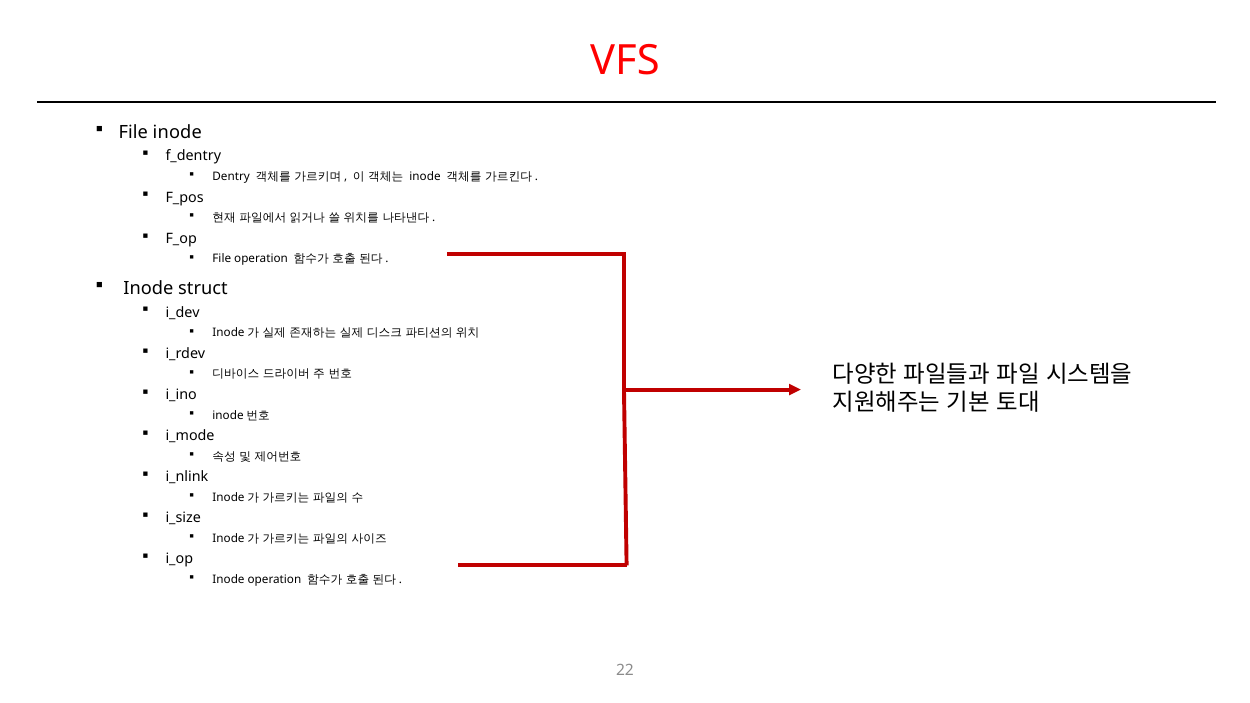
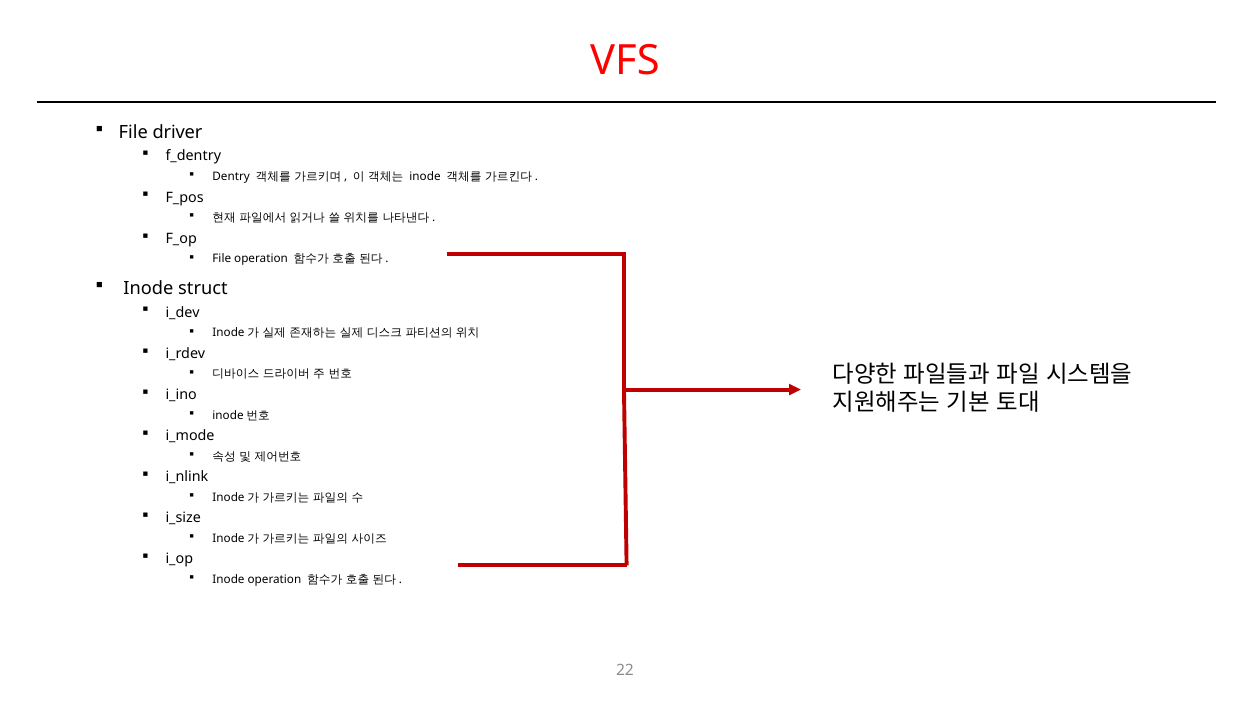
File inode: inode -> driver
